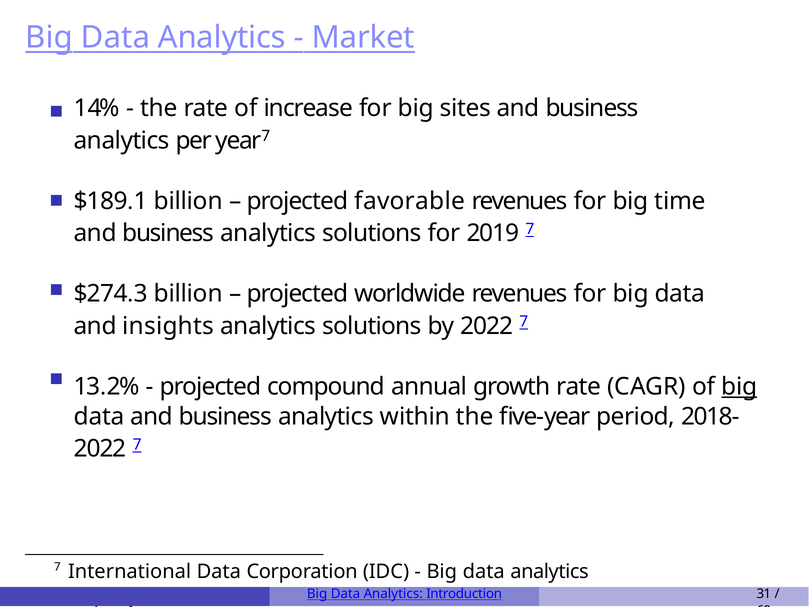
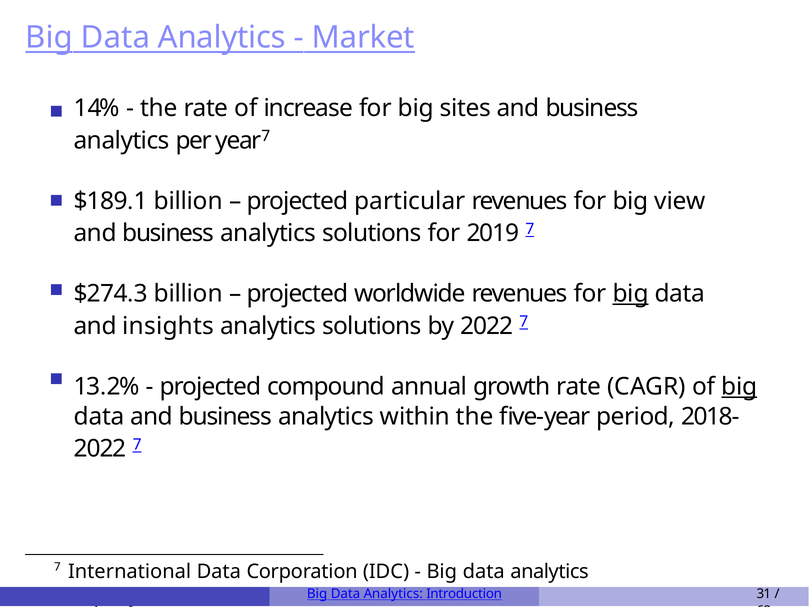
favorable: favorable -> particular
time: time -> view
big at (631, 294) underline: none -> present
